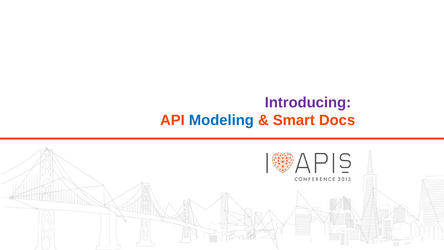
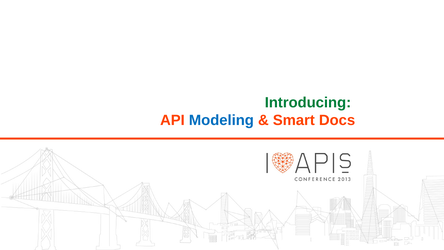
Introducing colour: purple -> green
